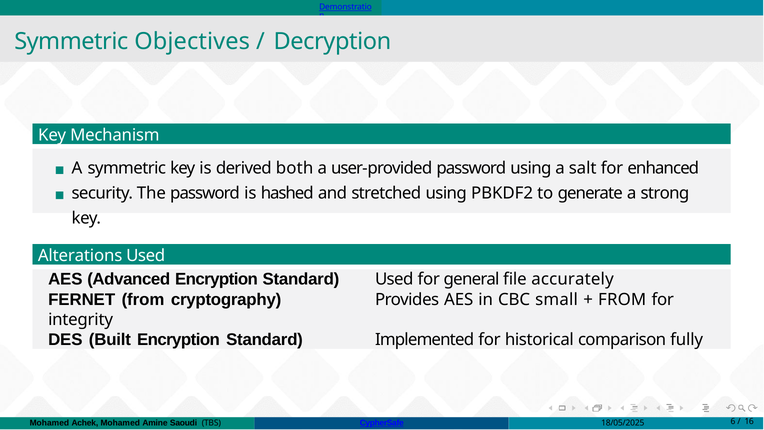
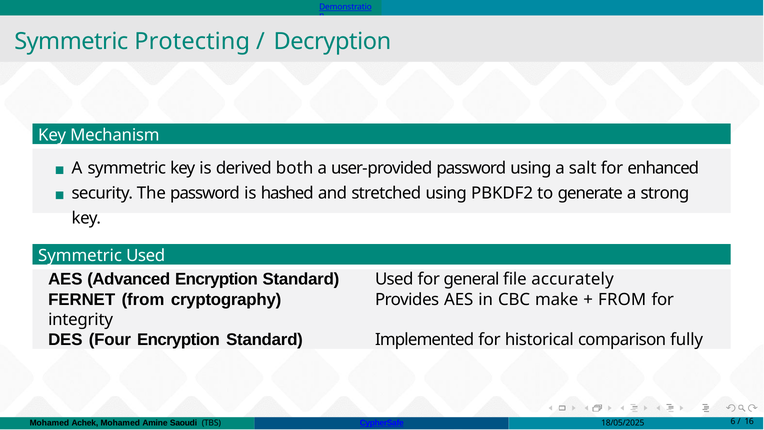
Objectives: Objectives -> Protecting
Alterations at (80, 256): Alterations -> Symmetric
small: small -> make
Built: Built -> Four
